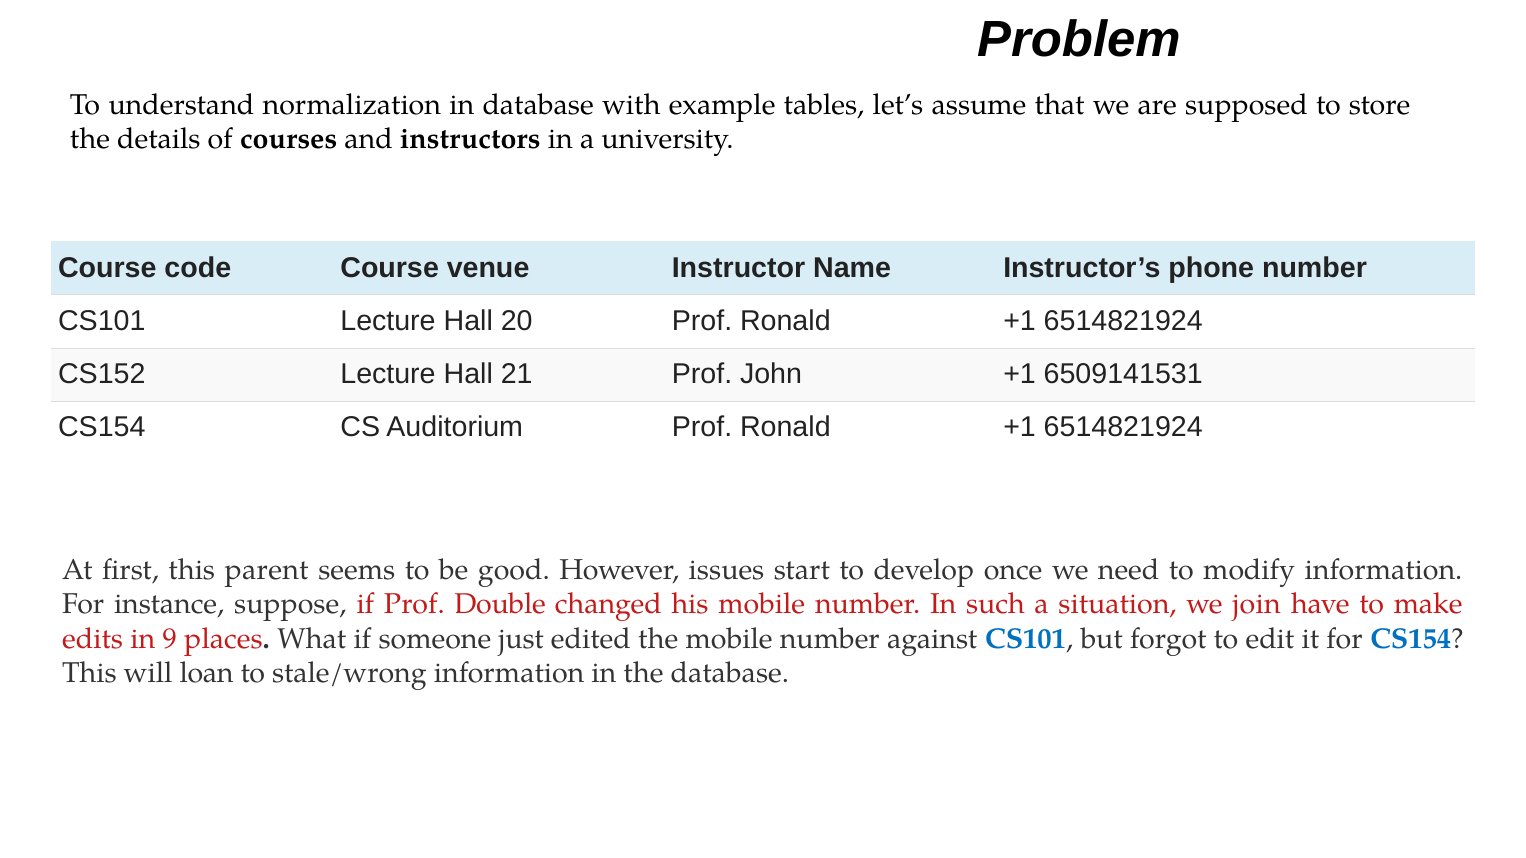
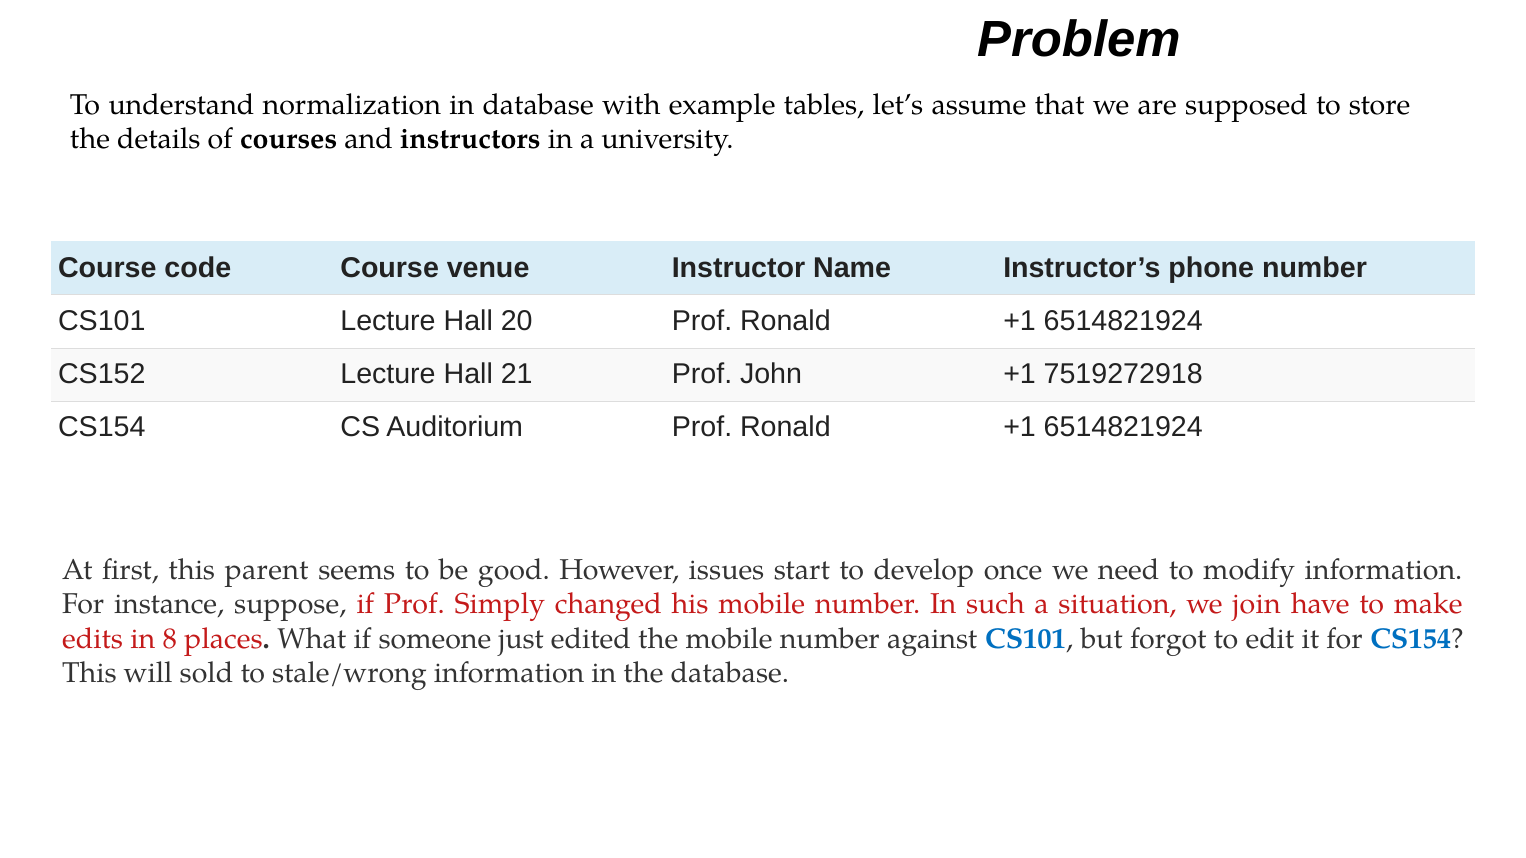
6509141531: 6509141531 -> 7519272918
Double: Double -> Simply
9: 9 -> 8
loan: loan -> sold
